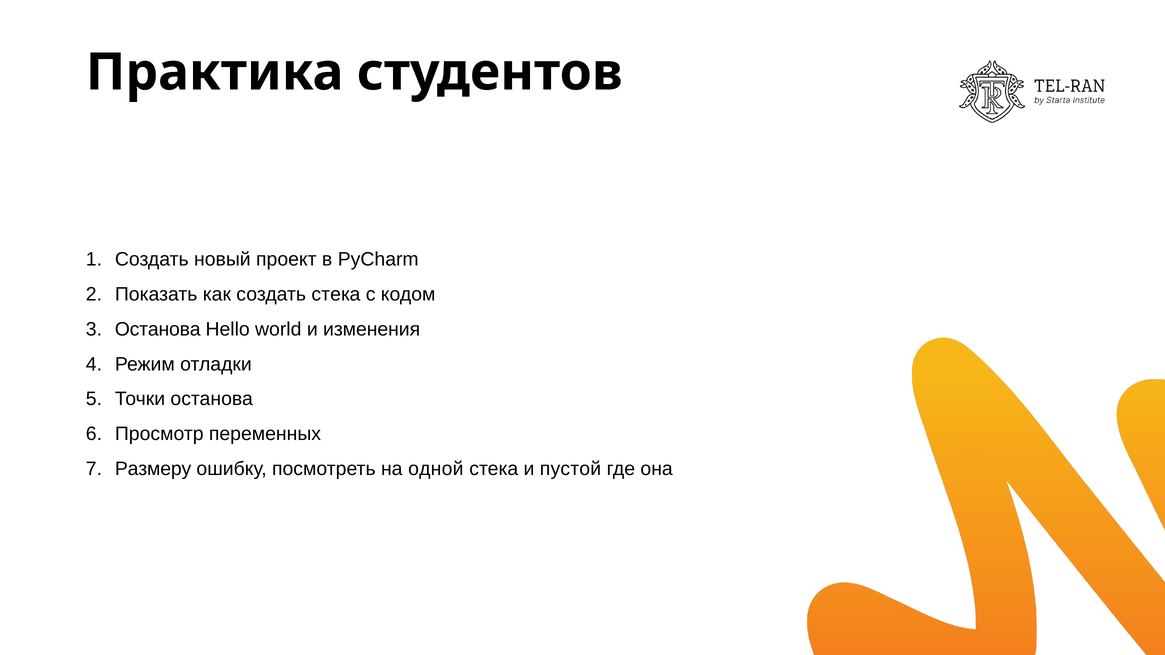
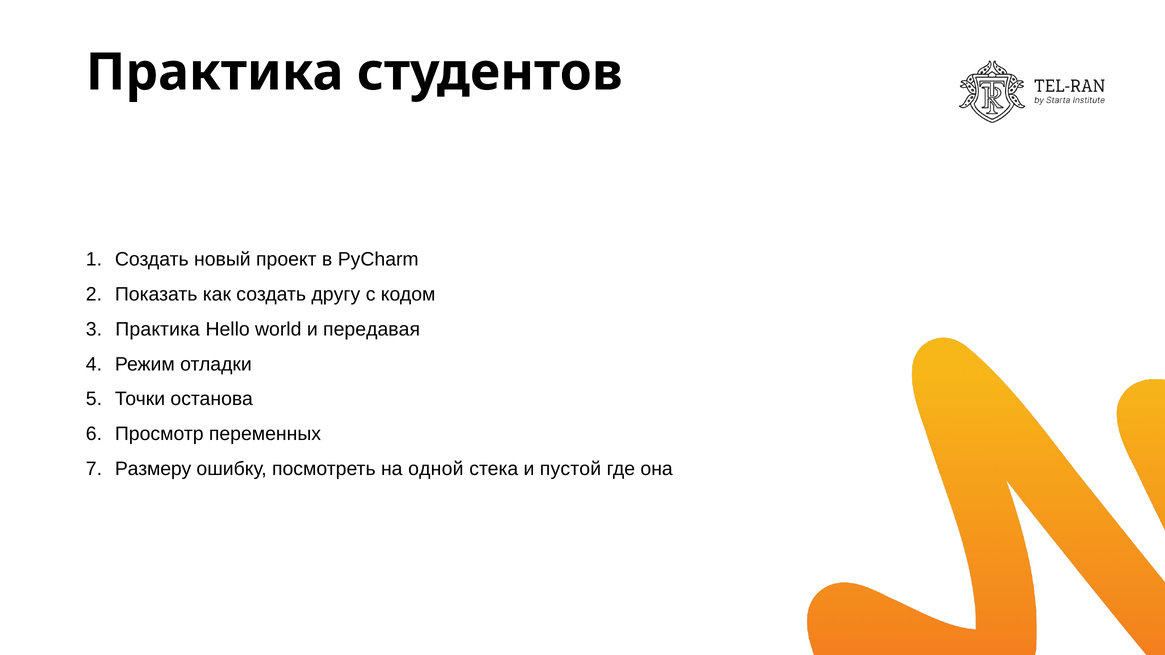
создать стека: стека -> другу
Останова at (158, 329): Останова -> Практика
изменения: изменения -> передавая
